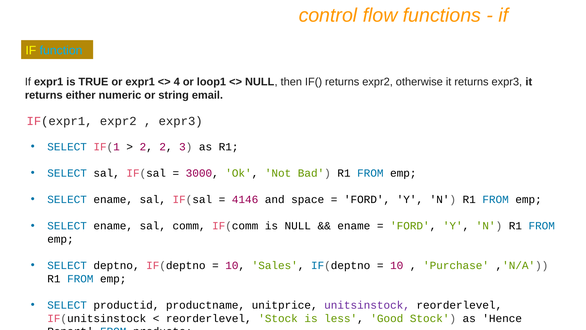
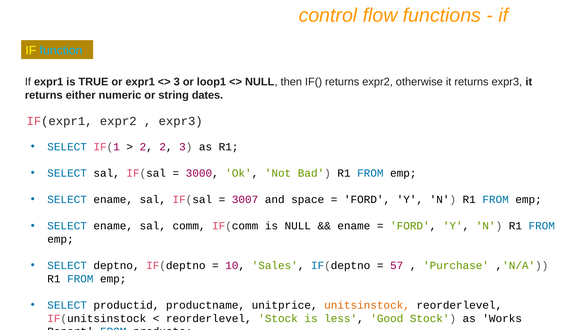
4 at (177, 82): 4 -> 3
email: email -> dates
4146: 4146 -> 3007
10 at (397, 265): 10 -> 57
unitsinstock colour: purple -> orange
Hence: Hence -> Works
